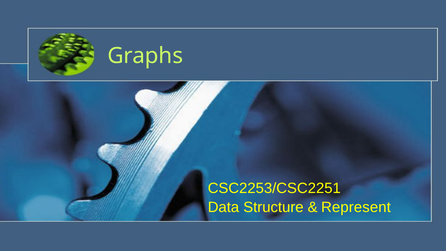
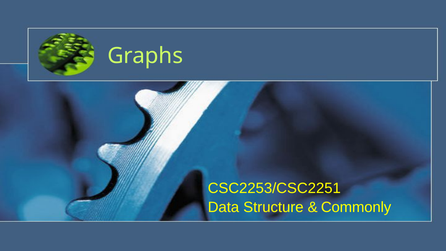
Represent: Represent -> Commonly
